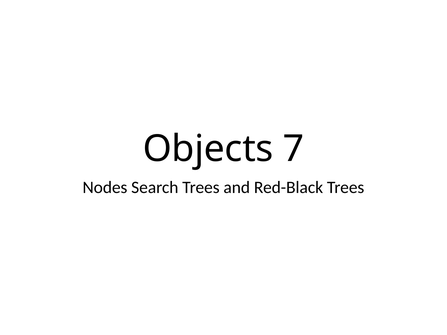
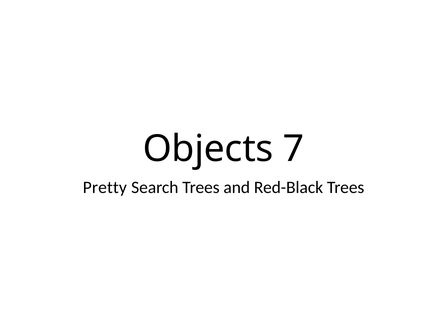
Nodes: Nodes -> Pretty
